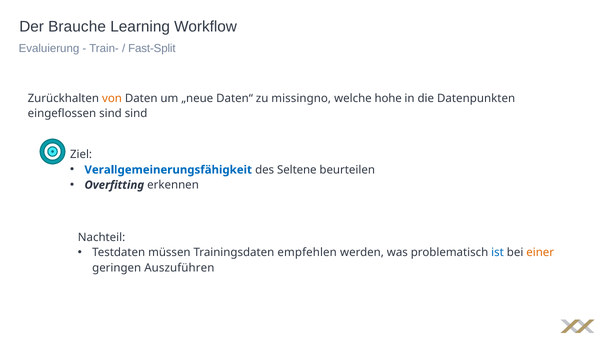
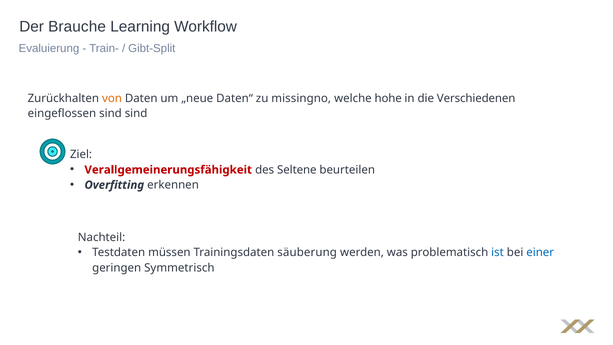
Fast-Split: Fast-Split -> Gibt-Split
Datenpunkten: Datenpunkten -> Verschiedenen
Verallgemeinerungsfähigkeit colour: blue -> red
empfehlen: empfehlen -> säuberung
einer colour: orange -> blue
Auszuführen: Auszuführen -> Symmetrisch
